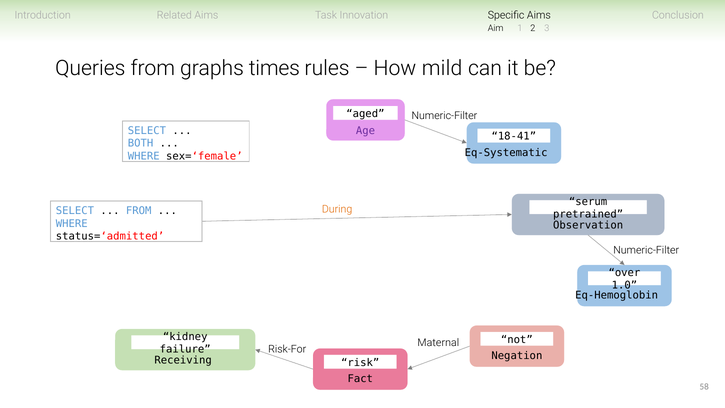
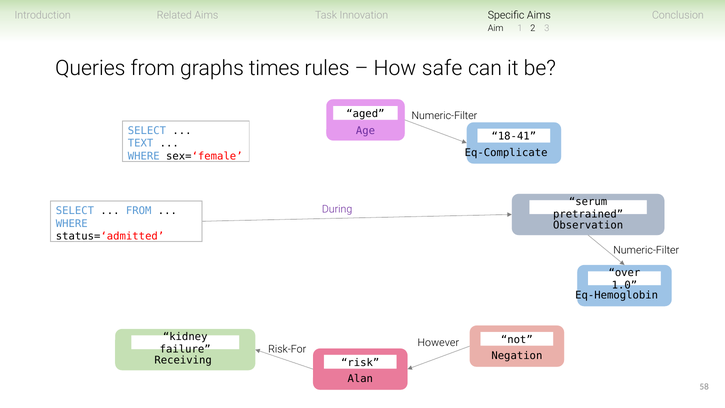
mild: mild -> safe
BOTH: BOTH -> TEXT
Eq-Systematic: Eq-Systematic -> Eq-Complicate
During colour: orange -> purple
Maternal: Maternal -> However
Fact: Fact -> Alan
